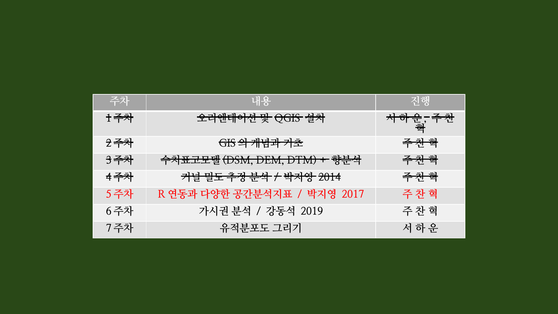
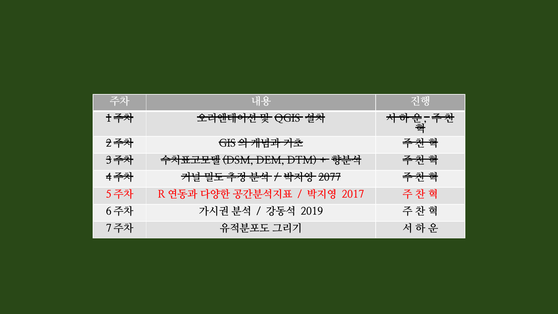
2014: 2014 -> 2077
